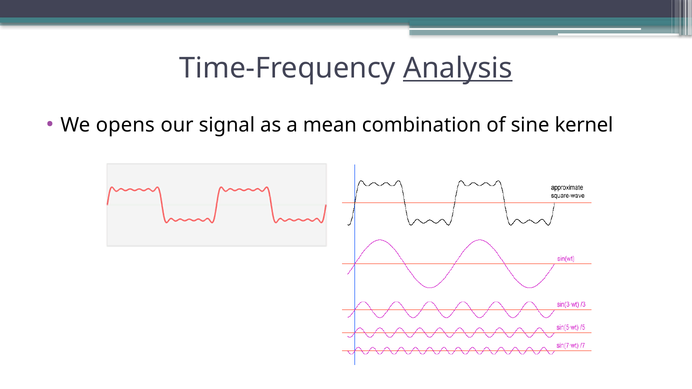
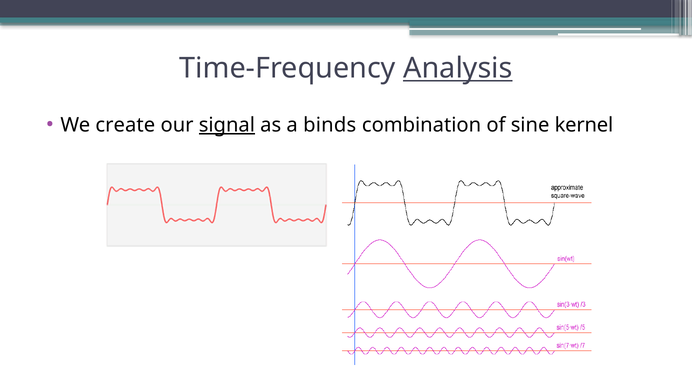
opens: opens -> create
signal underline: none -> present
mean: mean -> binds
